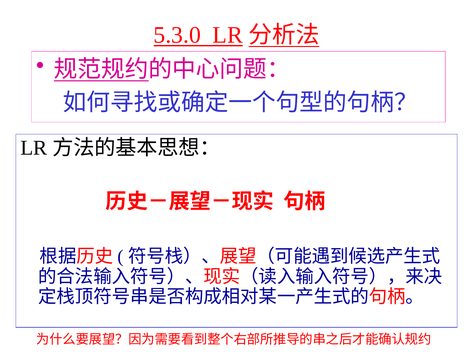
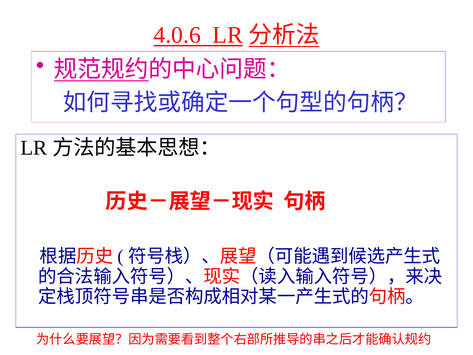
5.3.0: 5.3.0 -> 4.0.6
